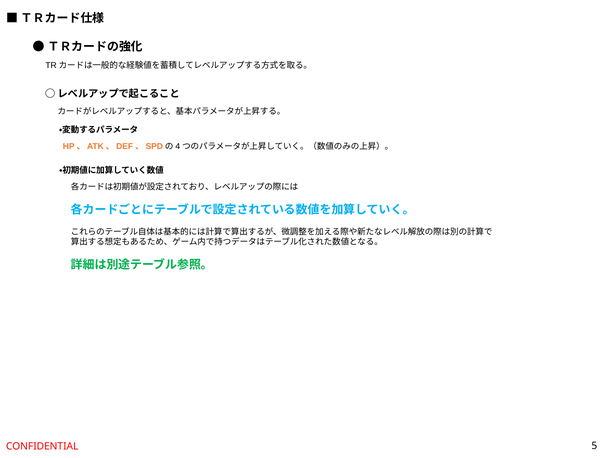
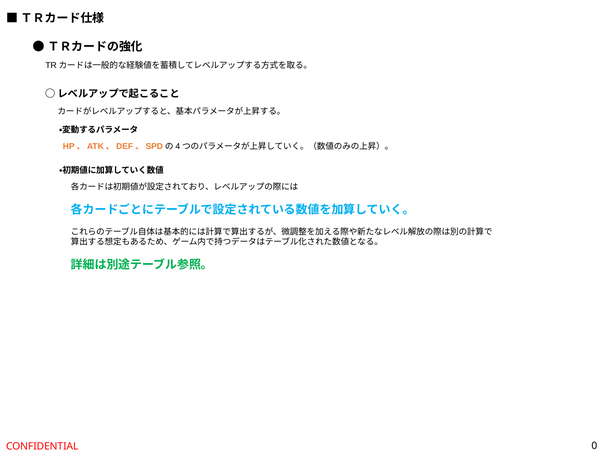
5: 5 -> 0
